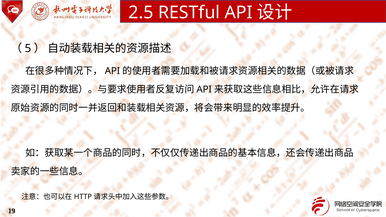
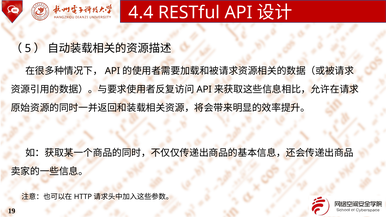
2.5: 2.5 -> 4.4
